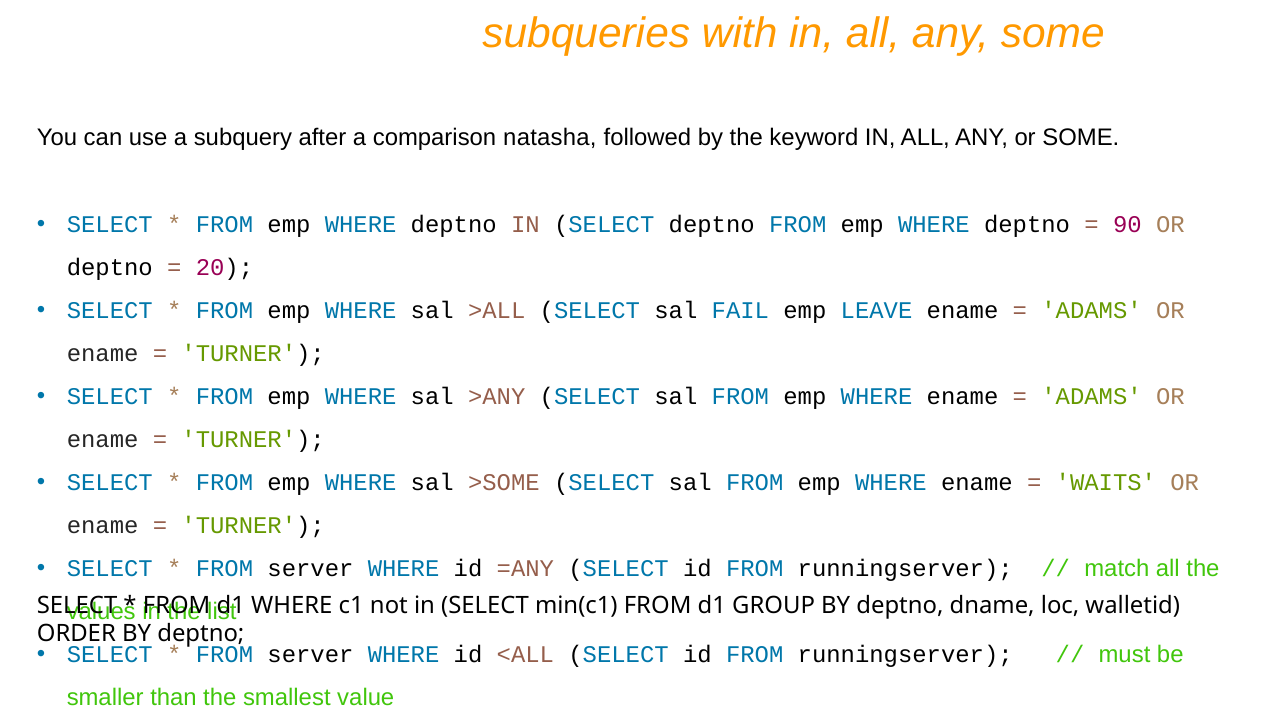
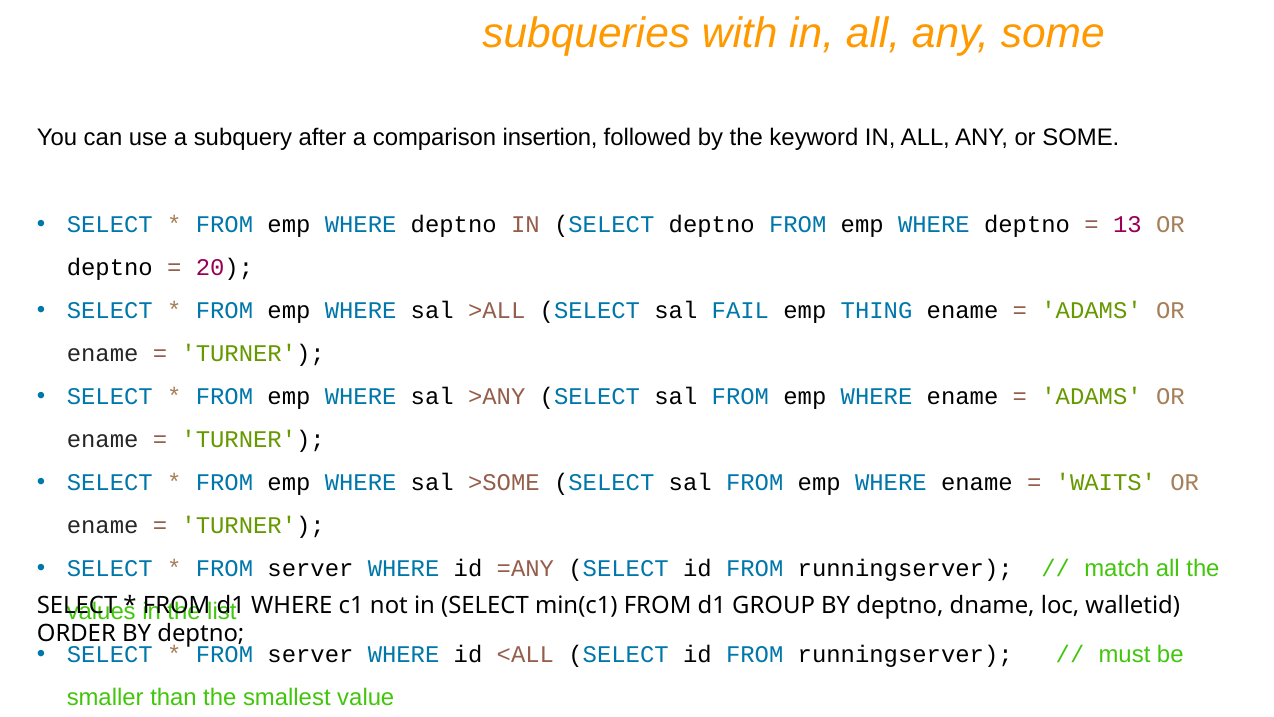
natasha: natasha -> insertion
90: 90 -> 13
LEAVE: LEAVE -> THING
